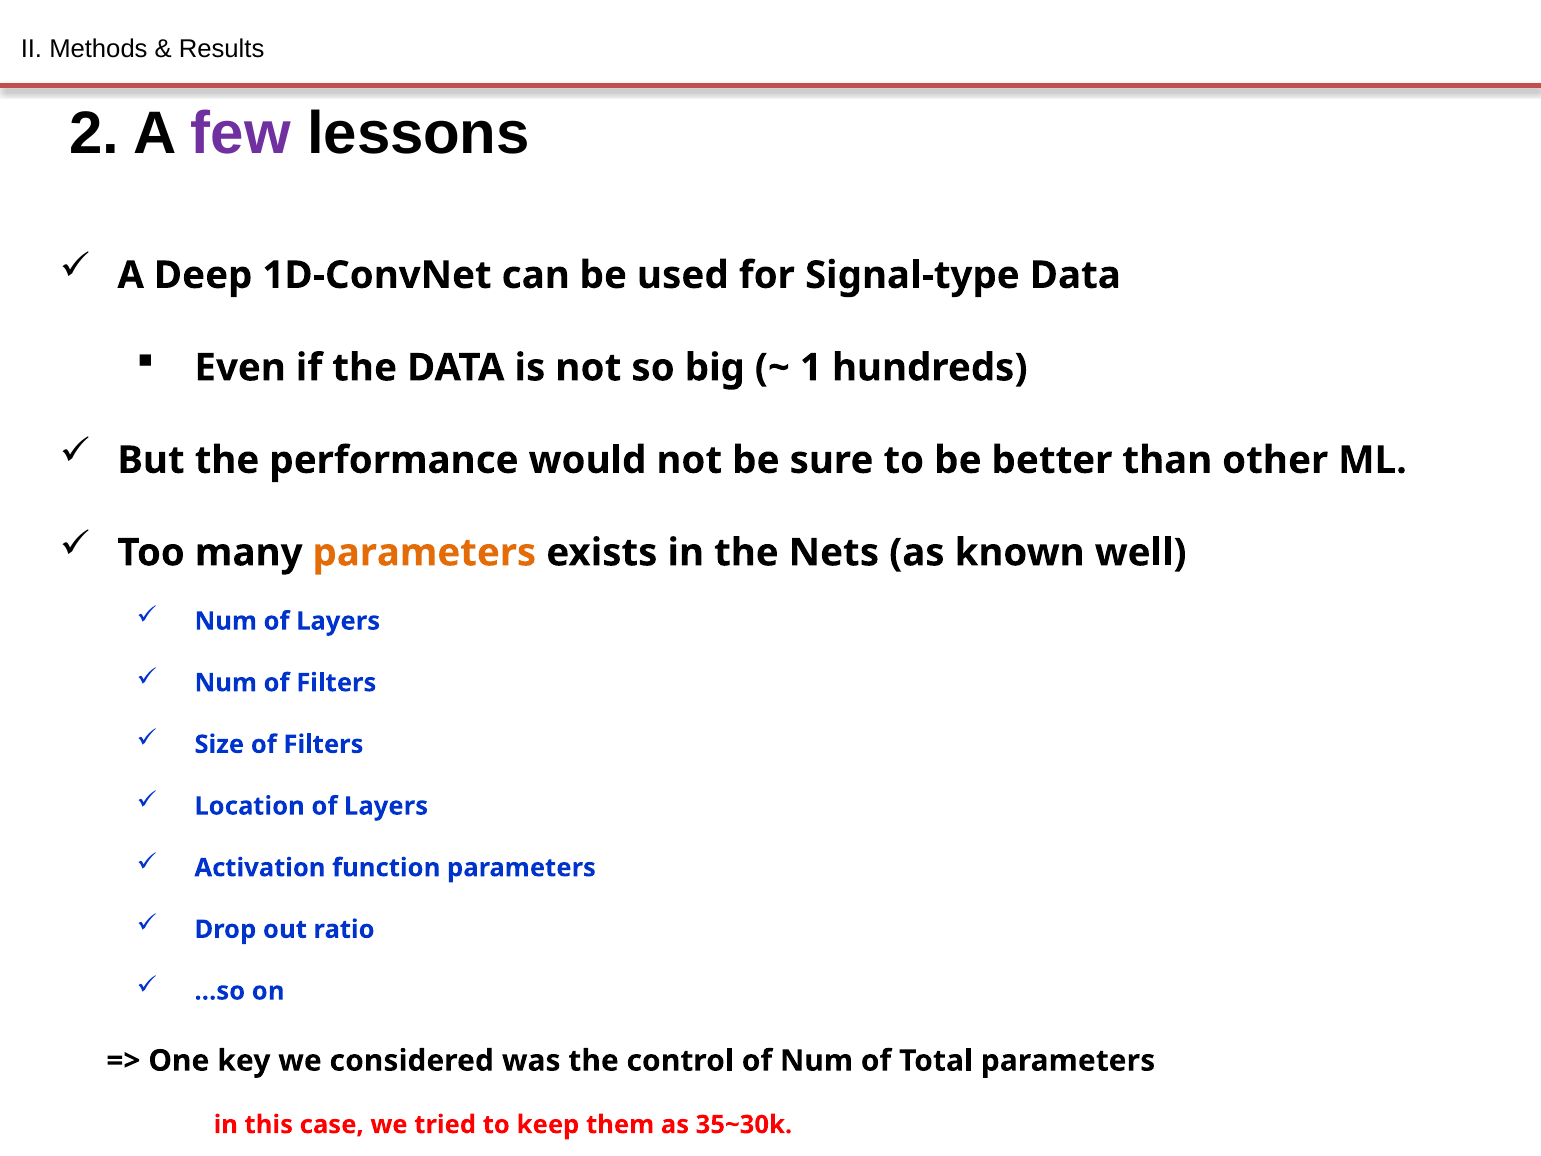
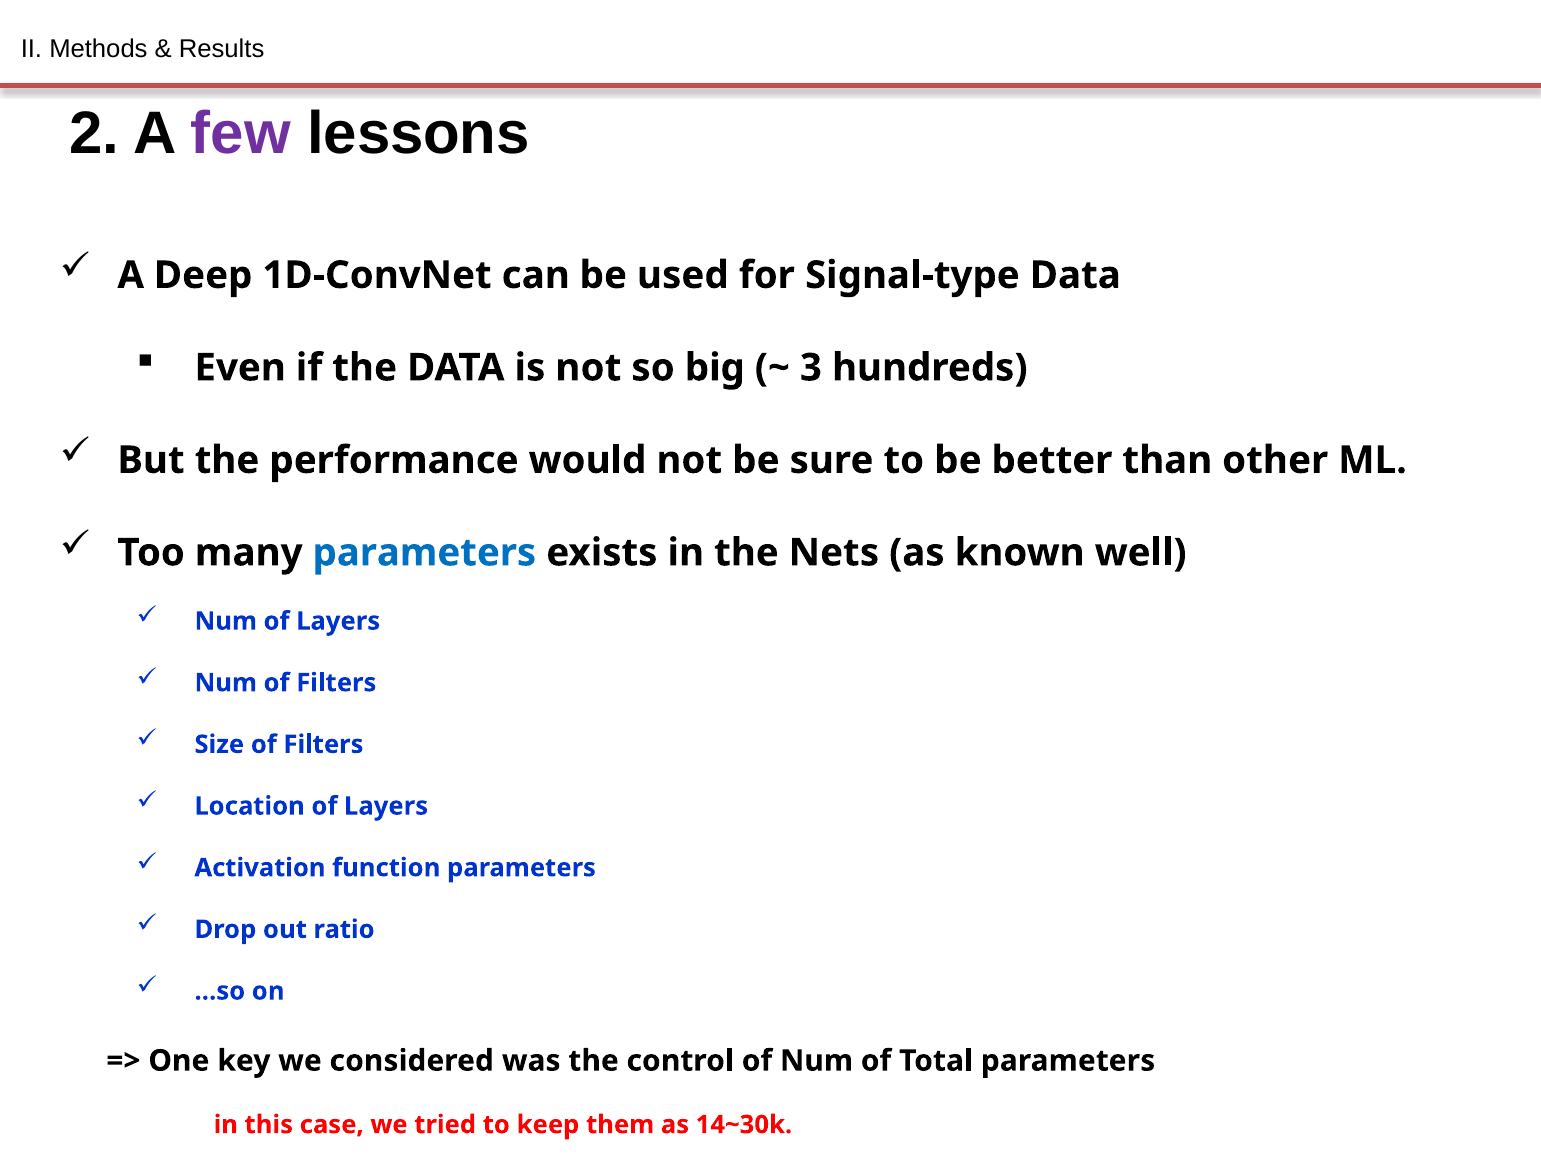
1: 1 -> 3
parameters at (424, 553) colour: orange -> blue
35~30k: 35~30k -> 14~30k
